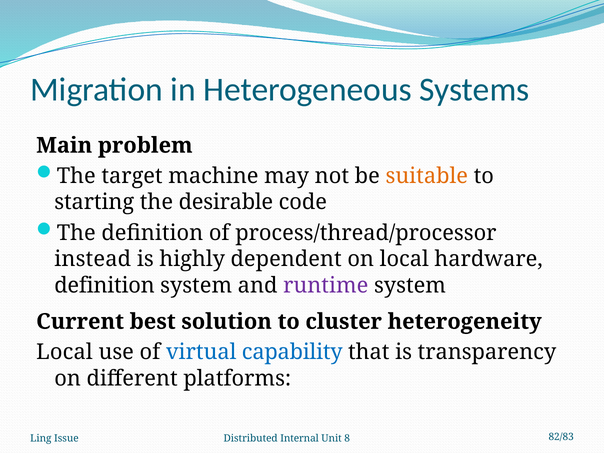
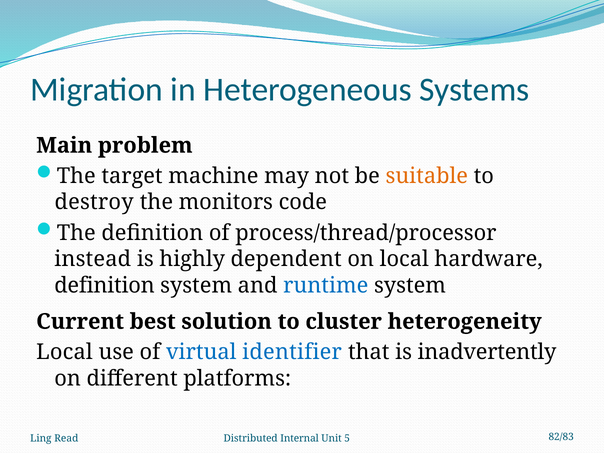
starting: starting -> destroy
desirable: desirable -> monitors
runtime colour: purple -> blue
capability: capability -> identifier
transparency: transparency -> inadvertently
Issue: Issue -> Read
8: 8 -> 5
